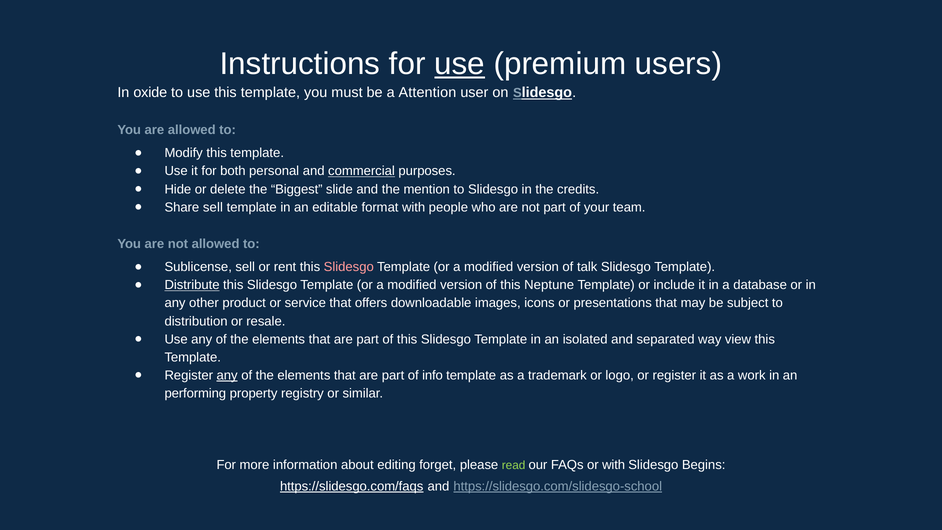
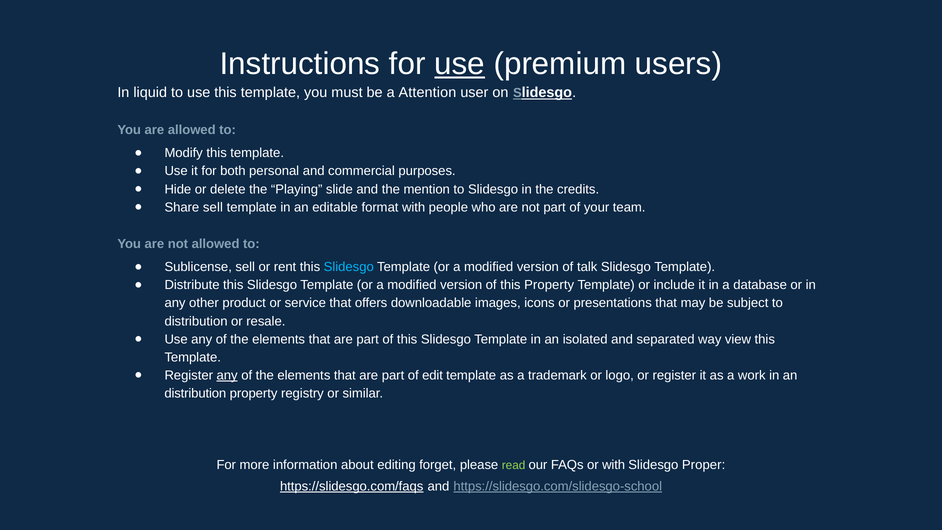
oxide: oxide -> liquid
commercial underline: present -> none
Biggest: Biggest -> Playing
Slidesgo at (349, 267) colour: pink -> light blue
Distribute underline: present -> none
this Neptune: Neptune -> Property
info: info -> edit
performing at (195, 393): performing -> distribution
Begins: Begins -> Proper
